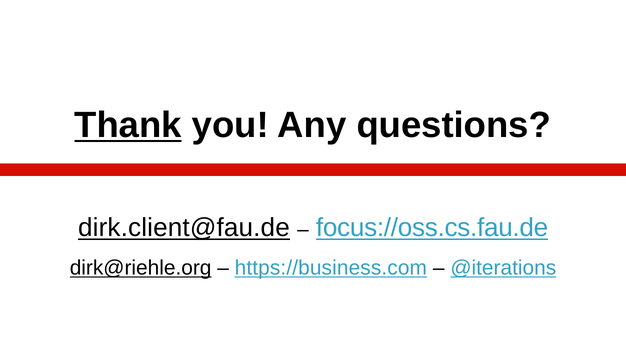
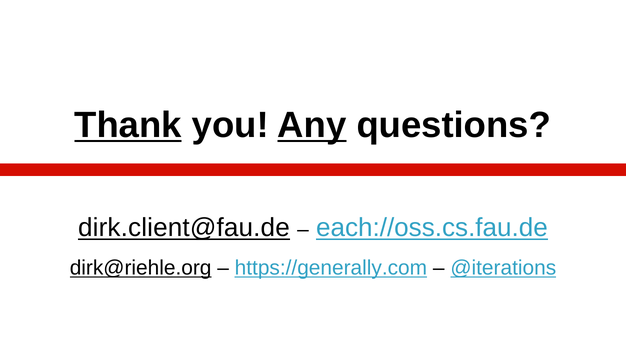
Any underline: none -> present
focus://oss.cs.fau.de: focus://oss.cs.fau.de -> each://oss.cs.fau.de
https://business.com: https://business.com -> https://generally.com
